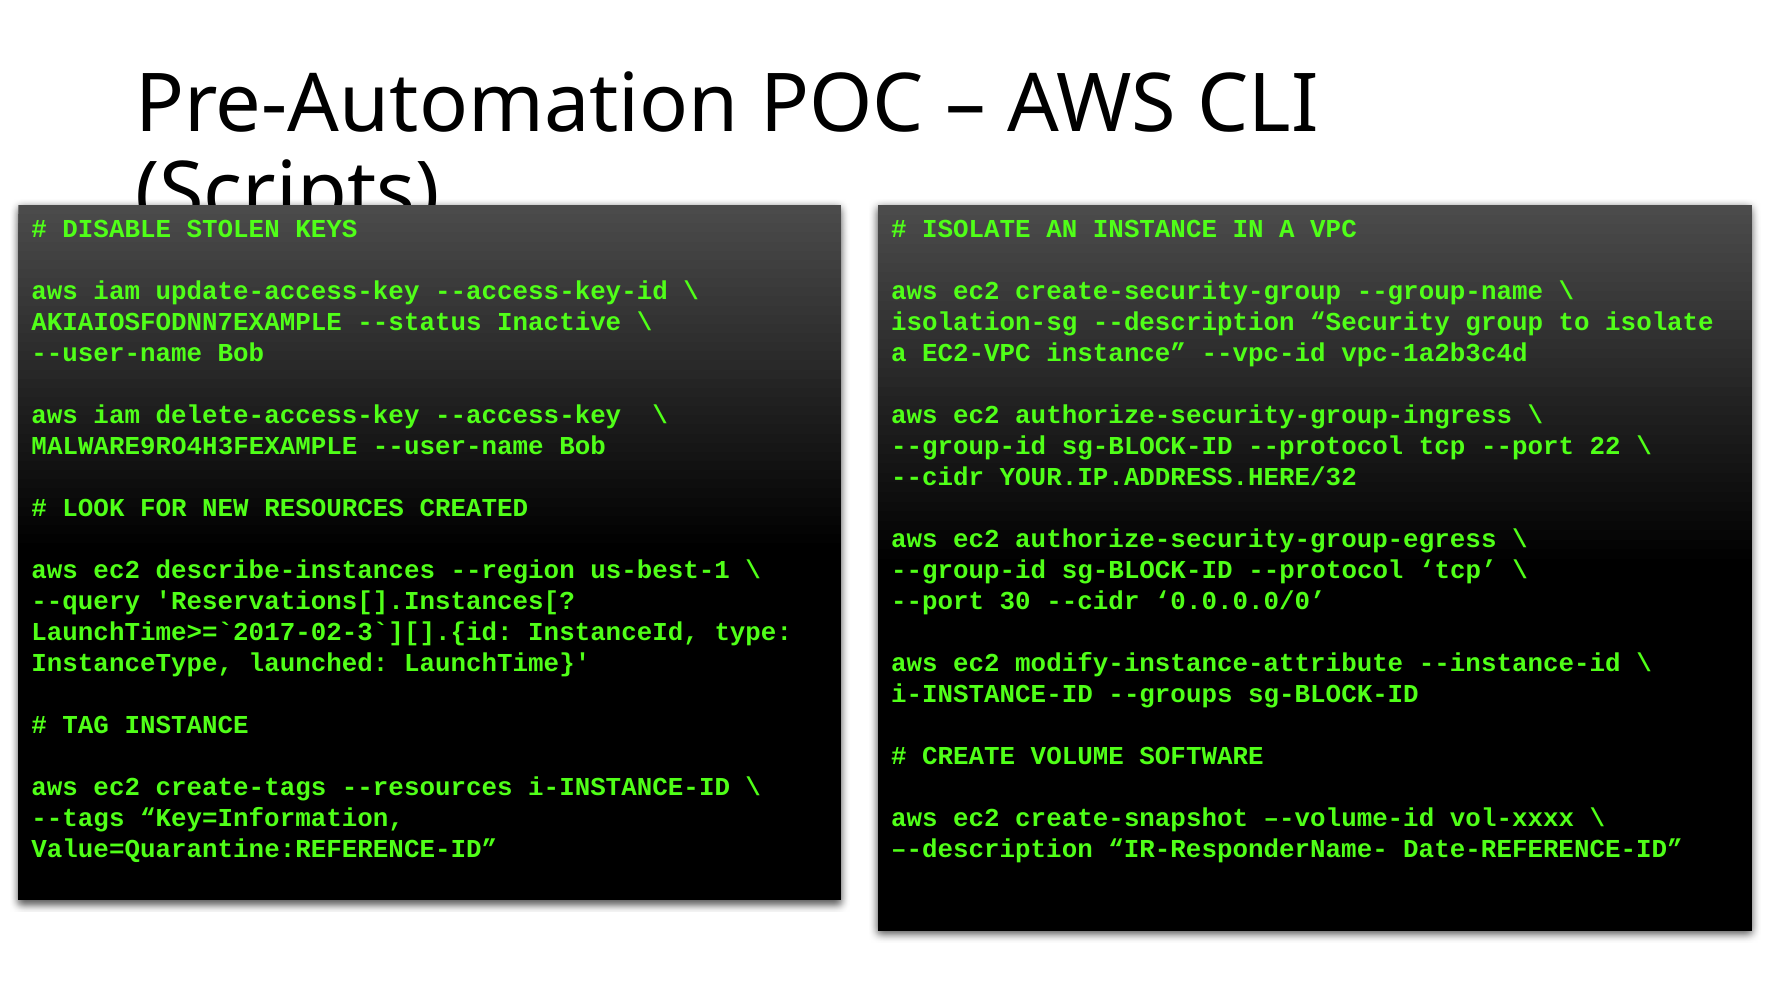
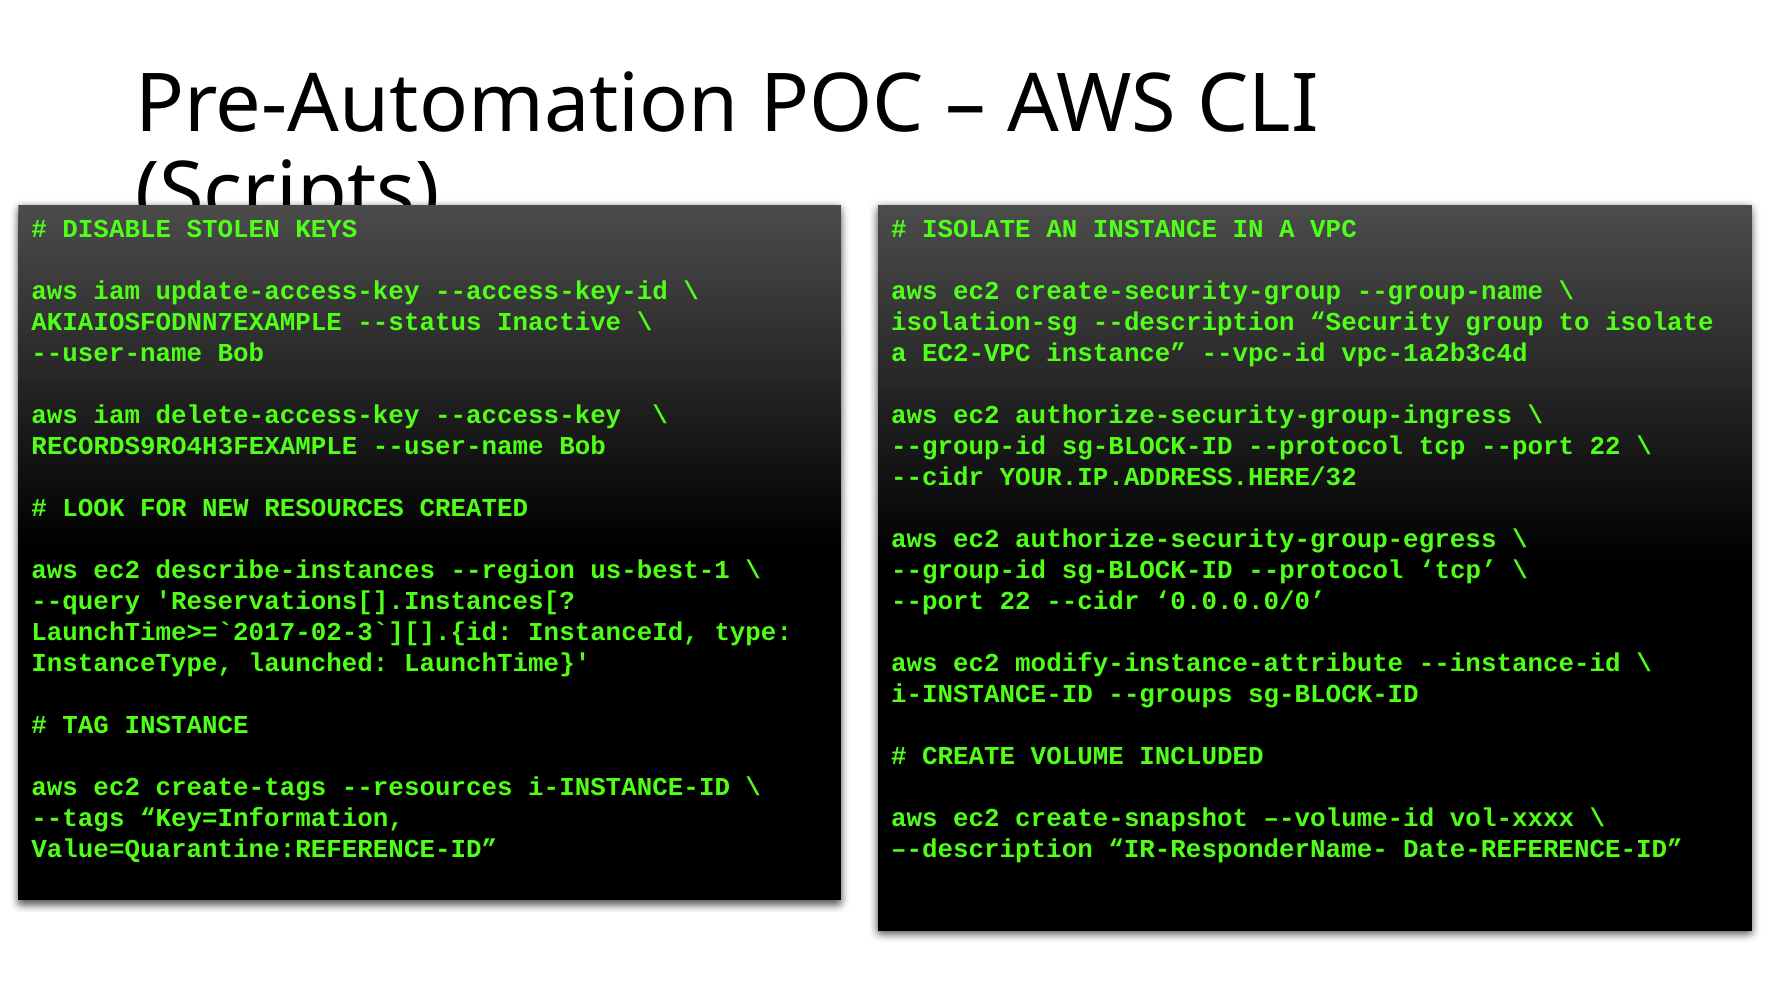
MALWARE9RO4H3FEXAMPLE: MALWARE9RO4H3FEXAMPLE -> RECORDS9RO4H3FEXAMPLE
30 at (1015, 601): 30 -> 22
SOFTWARE: SOFTWARE -> INCLUDED
